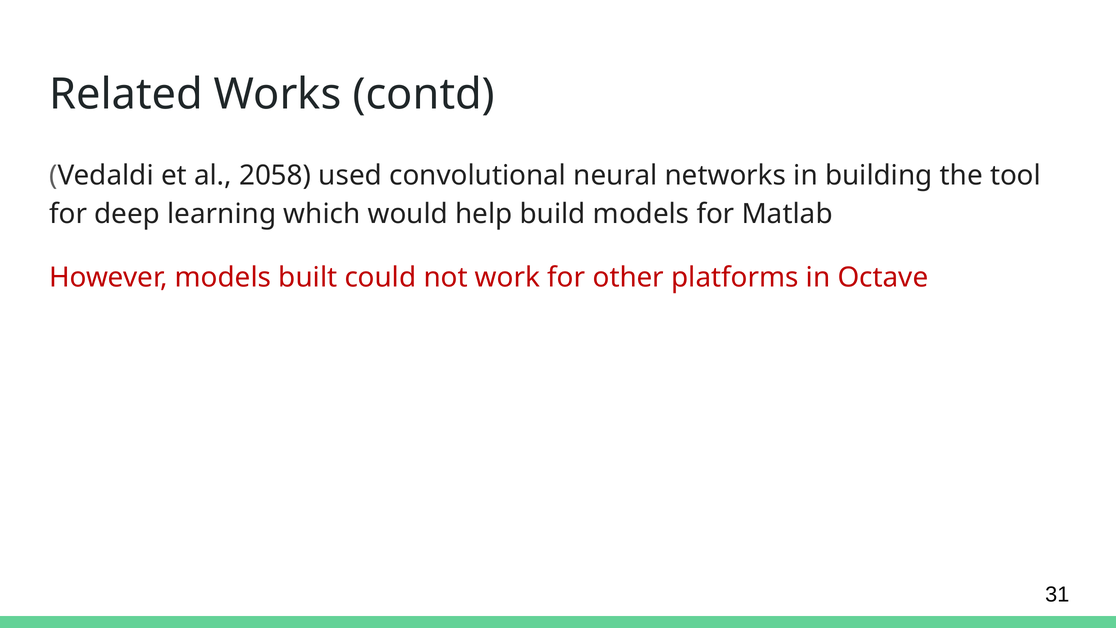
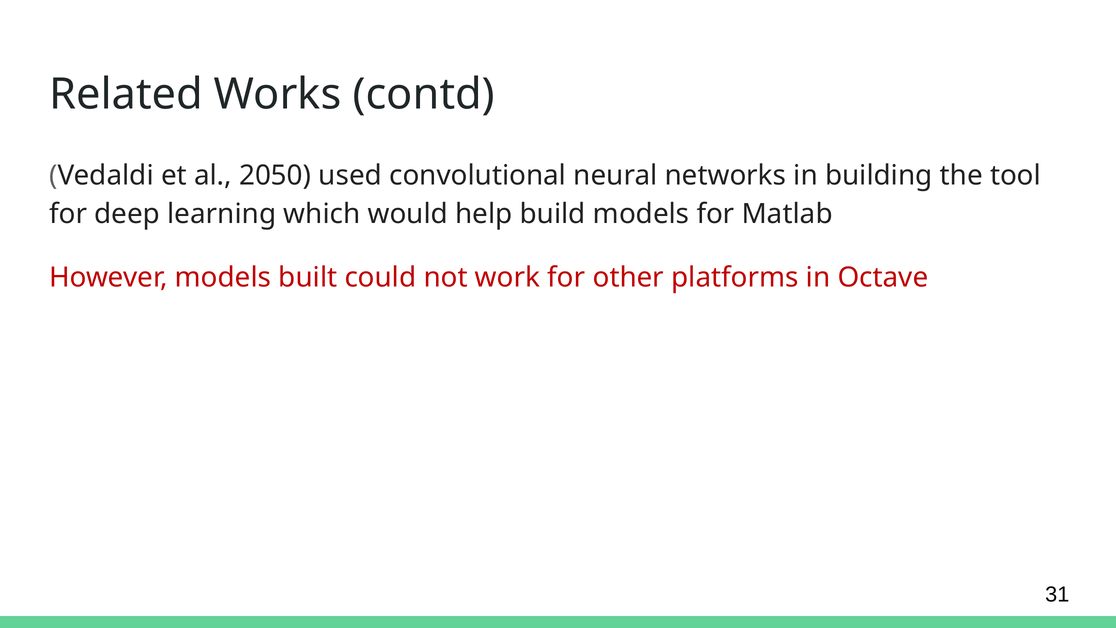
2058: 2058 -> 2050
